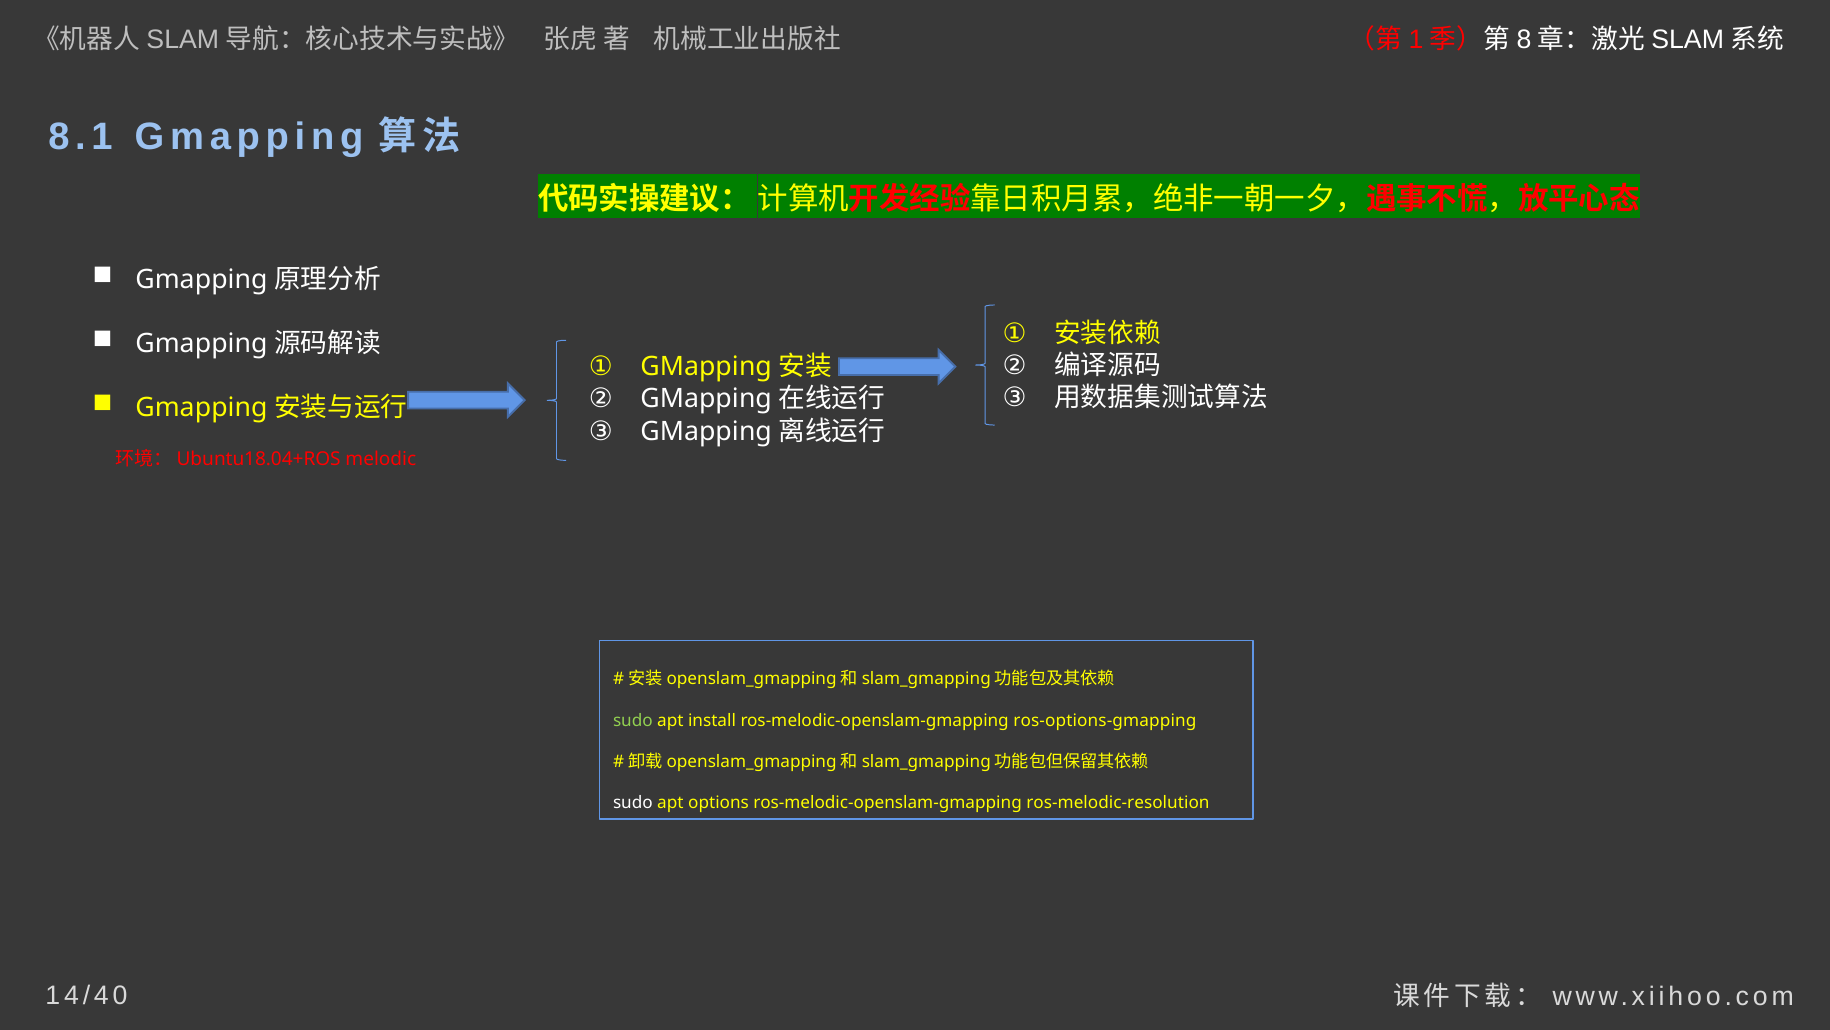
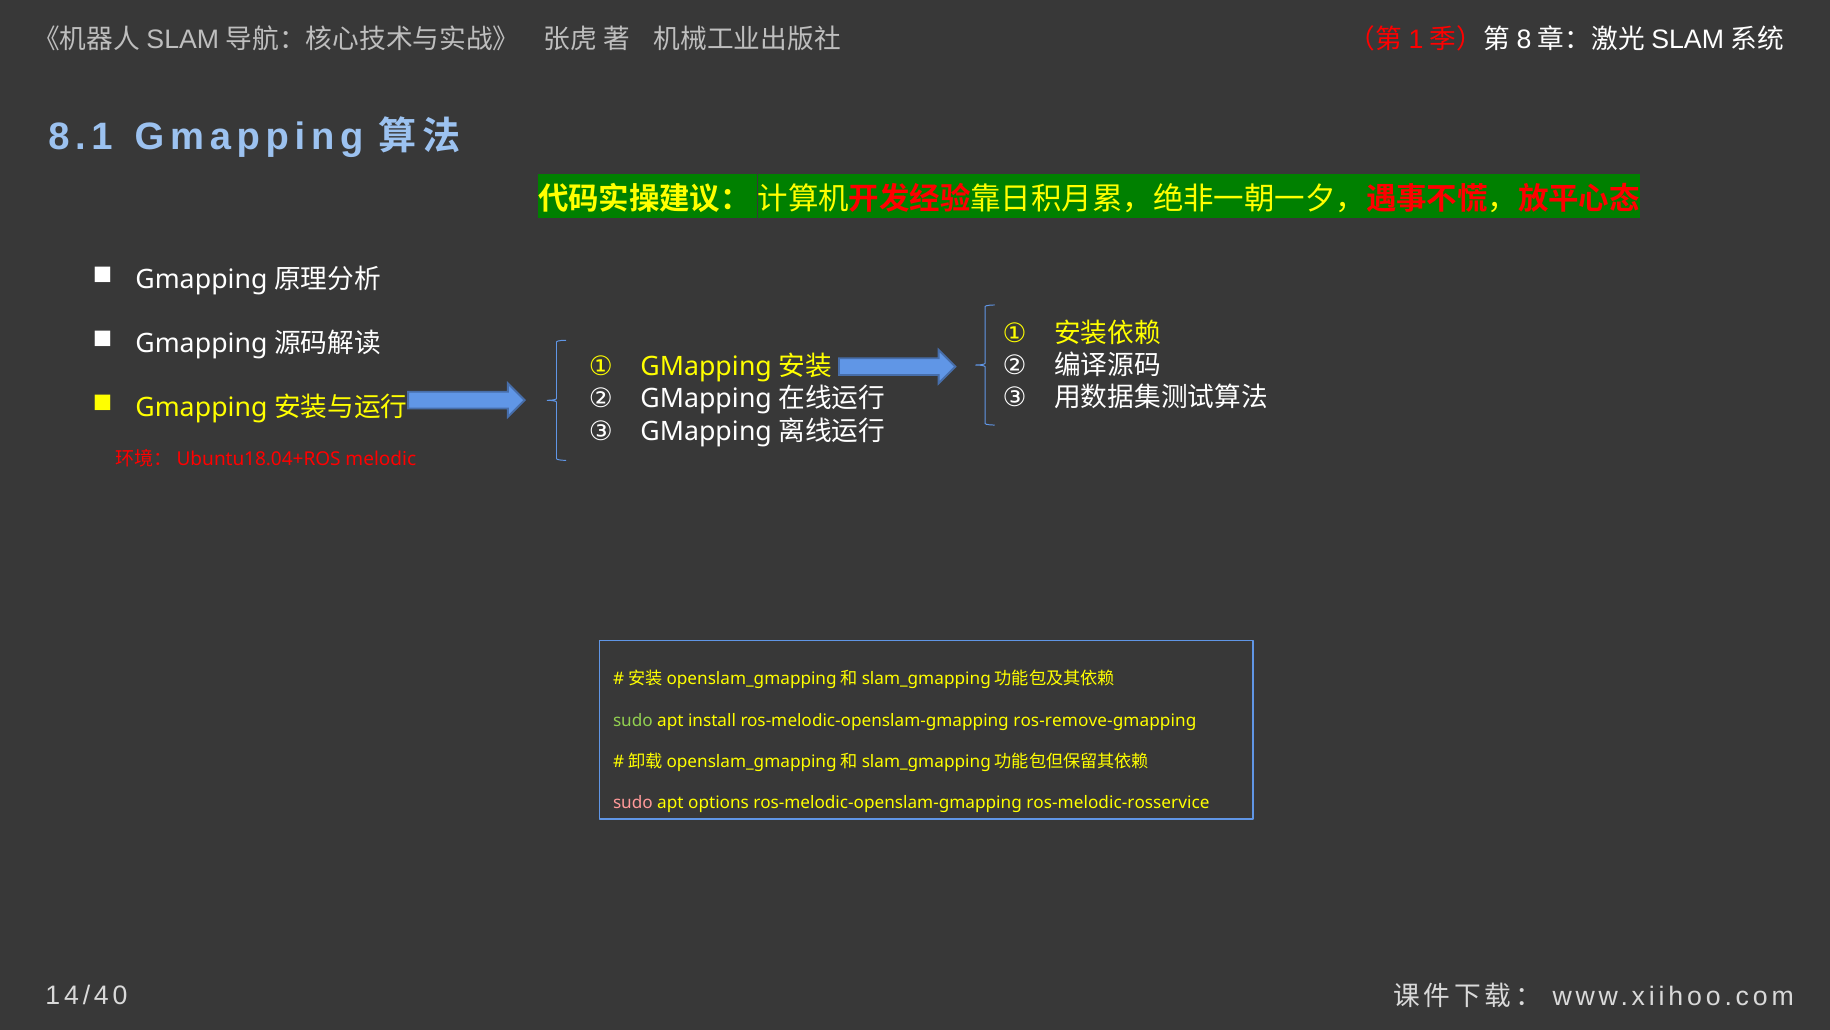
ros-options-gmapping: ros-options-gmapping -> ros-remove-gmapping
sudo at (633, 803) colour: white -> pink
ros-melodic-resolution: ros-melodic-resolution -> ros-melodic-rosservice
